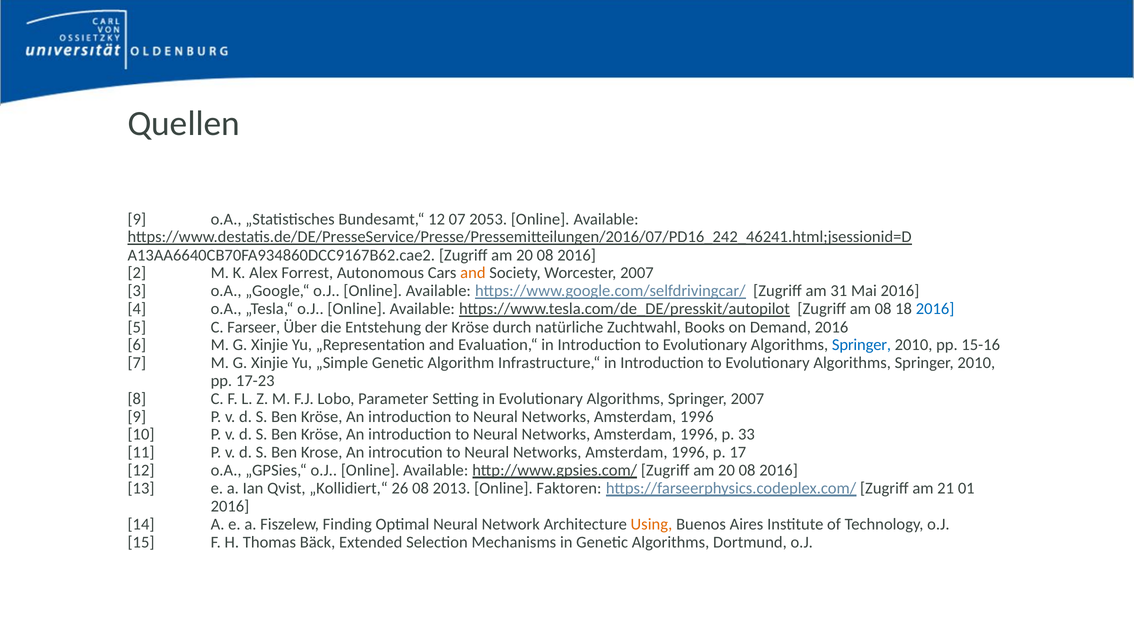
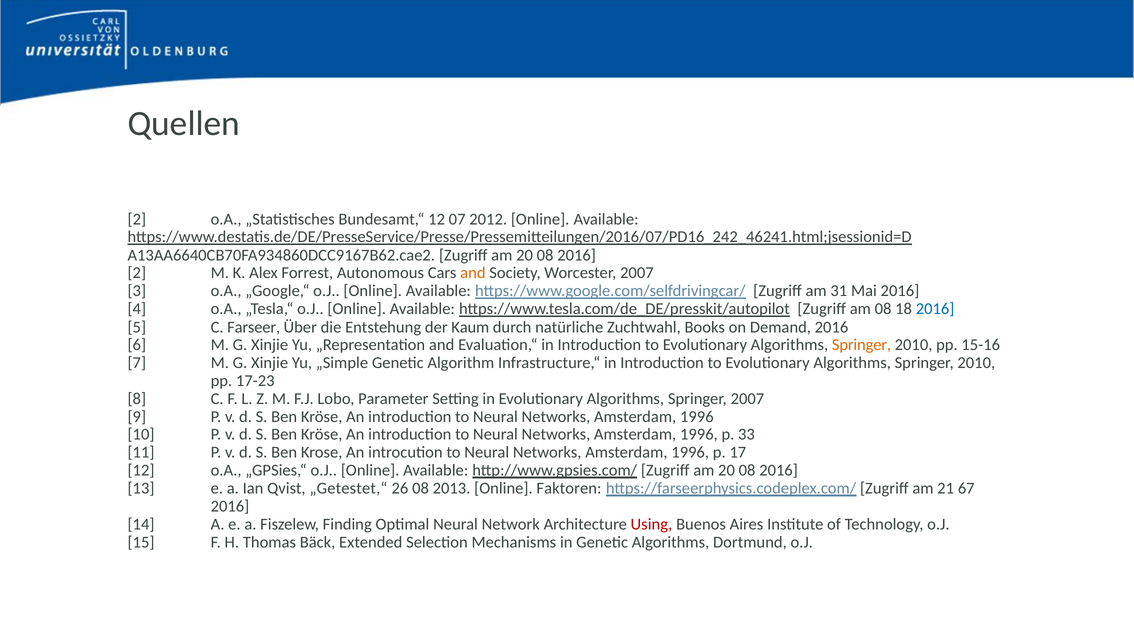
9 at (137, 219): 9 -> 2
2053: 2053 -> 2012
der Kröse: Kröse -> Kaum
Springer at (861, 345) colour: blue -> orange
„Kollidiert,“: „Kollidiert,“ -> „Getestet,“
01: 01 -> 67
Using colour: orange -> red
